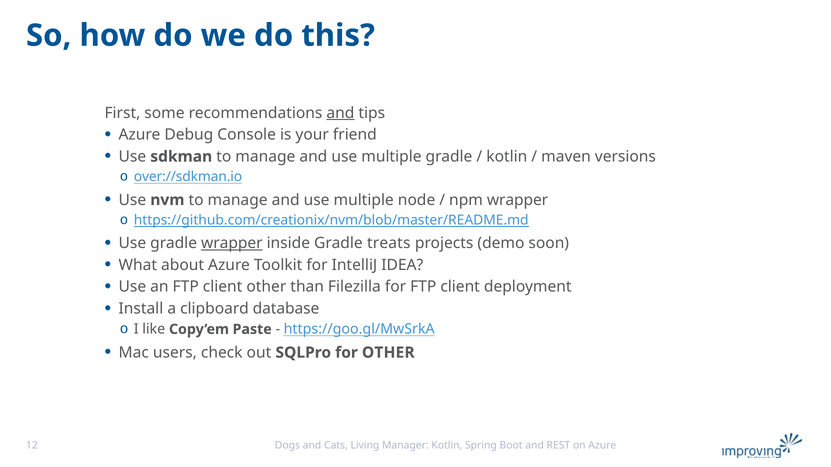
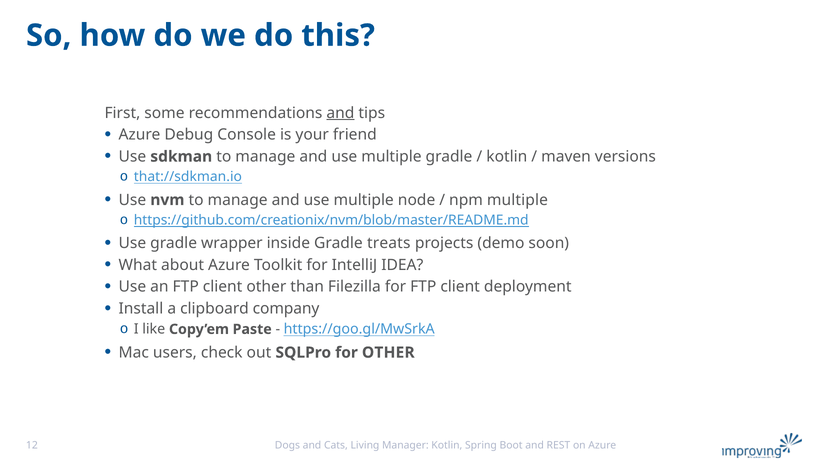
over://sdkman.io: over://sdkman.io -> that://sdkman.io
npm wrapper: wrapper -> multiple
wrapper at (232, 244) underline: present -> none
database: database -> company
